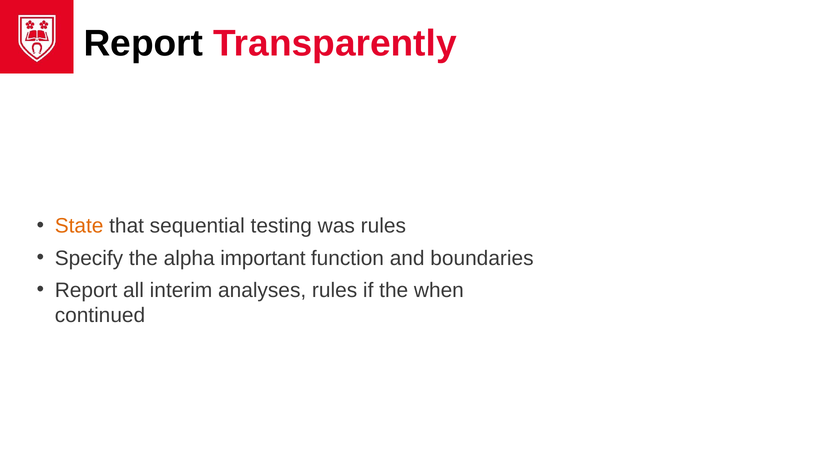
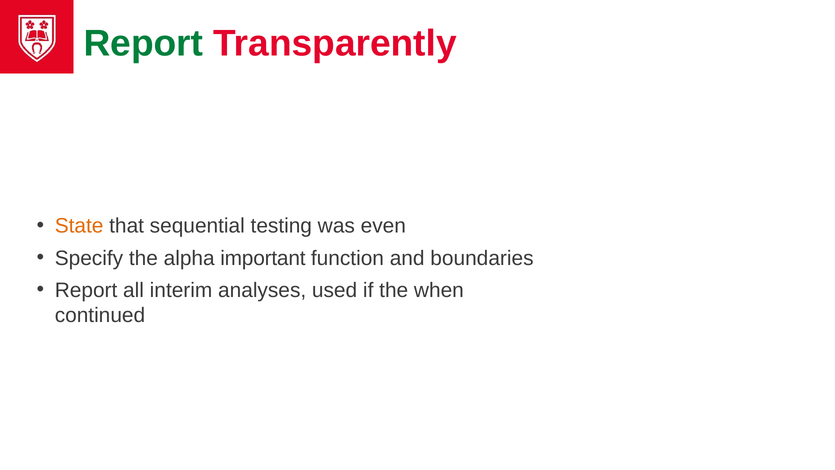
Report at (143, 43) colour: black -> green
was rules: rules -> even
analyses rules: rules -> used
